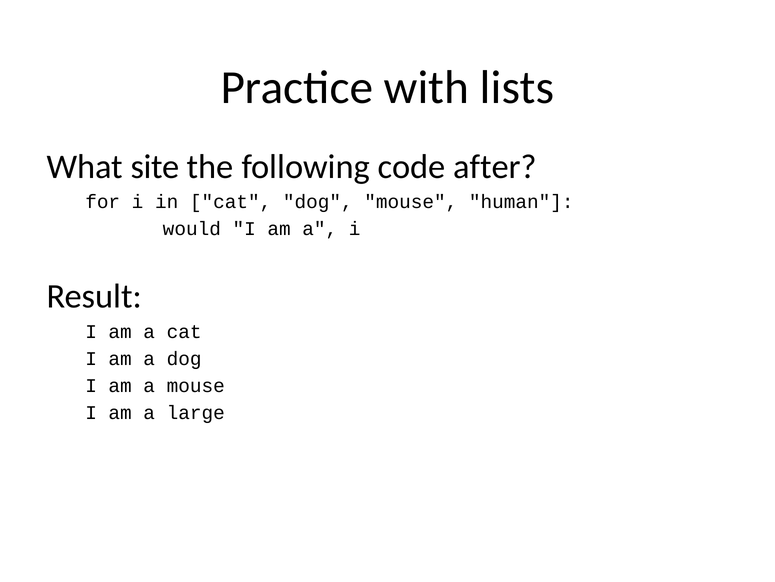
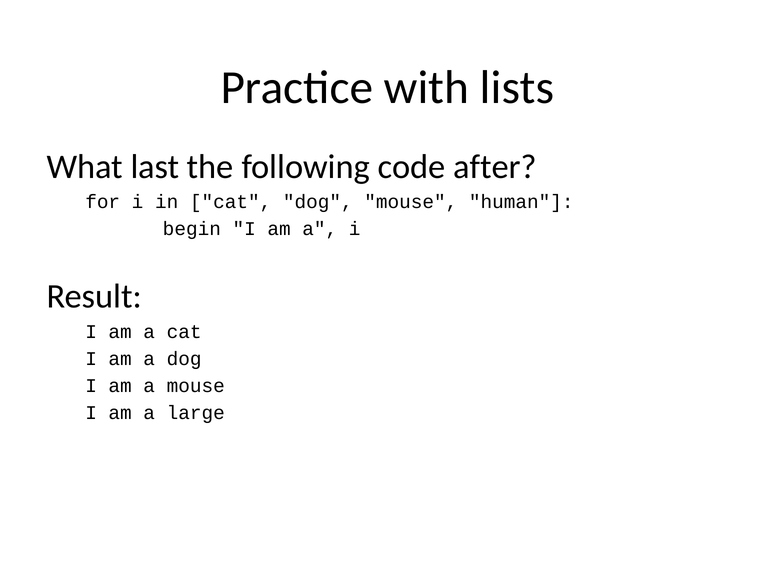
site: site -> last
would: would -> begin
